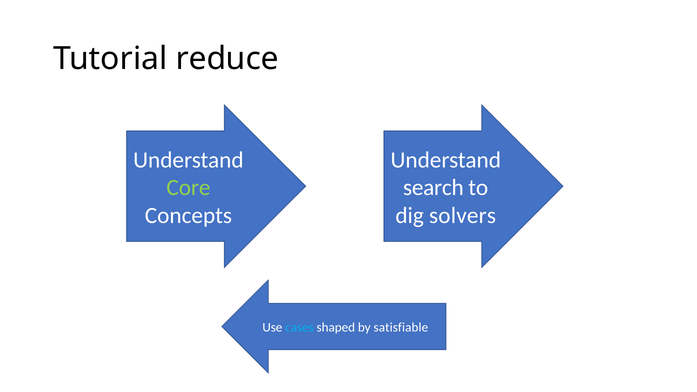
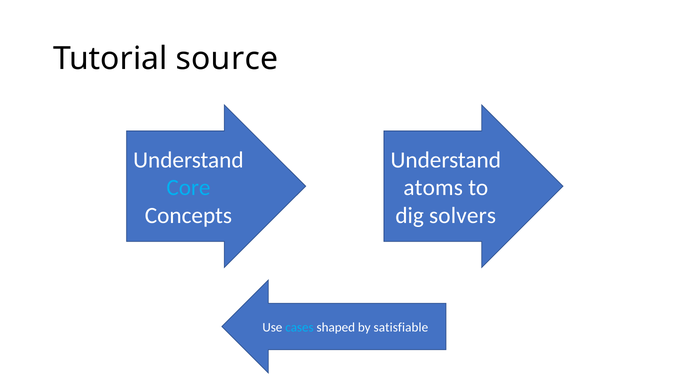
reduce: reduce -> source
Core colour: light green -> light blue
search: search -> atoms
